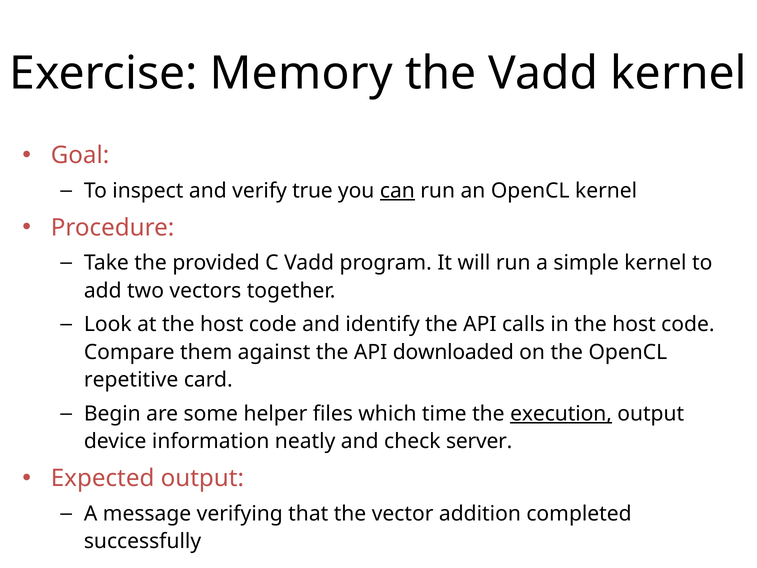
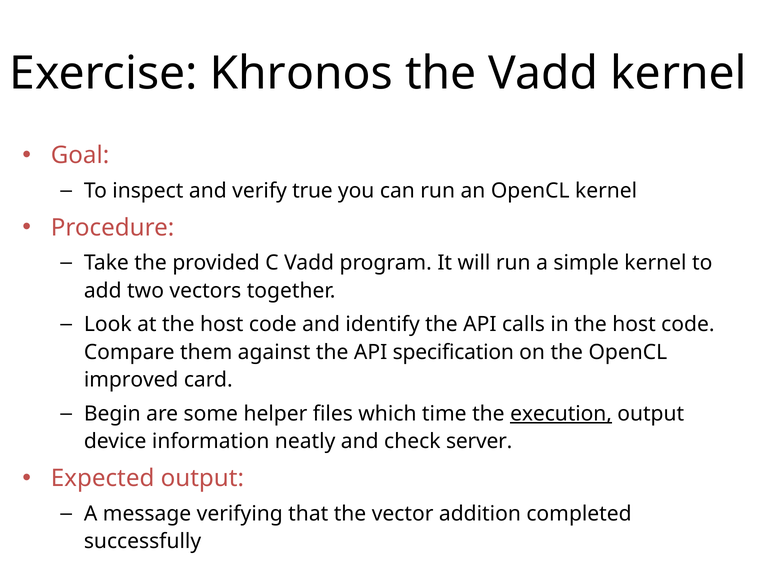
Memory: Memory -> Khronos
can underline: present -> none
downloaded: downloaded -> specification
repetitive: repetitive -> improved
